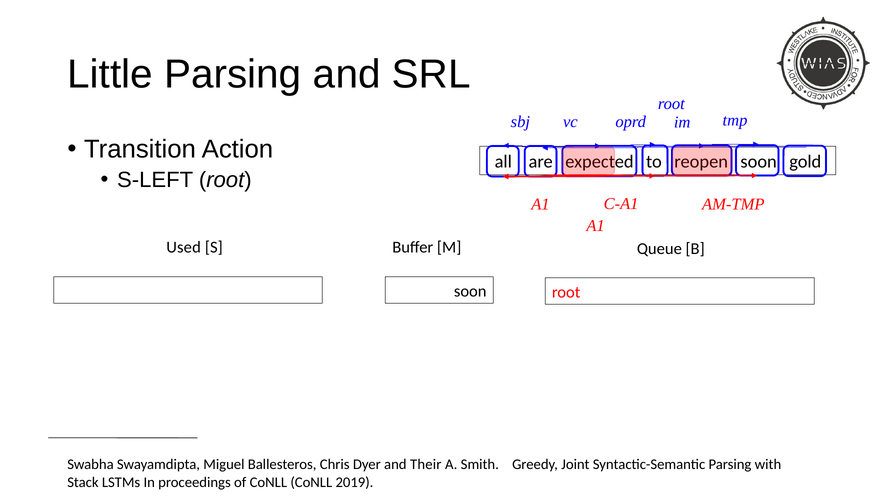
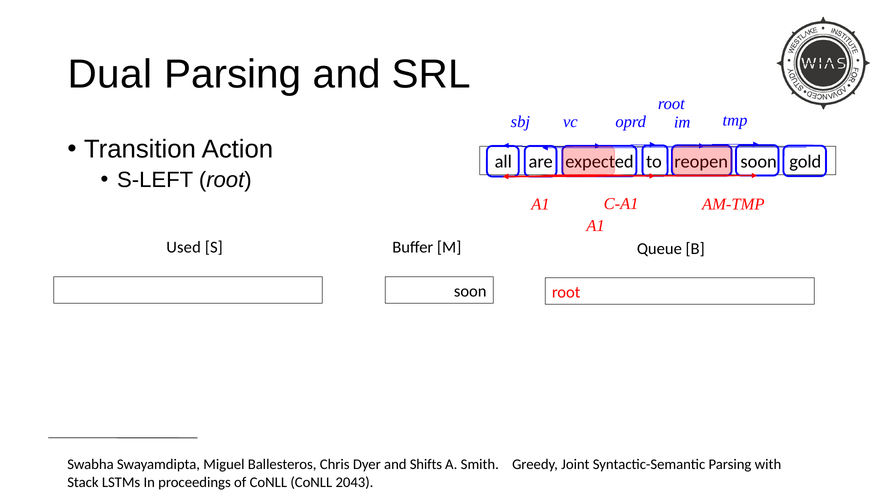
Little: Little -> Dual
Their: Their -> Shifts
2019: 2019 -> 2043
